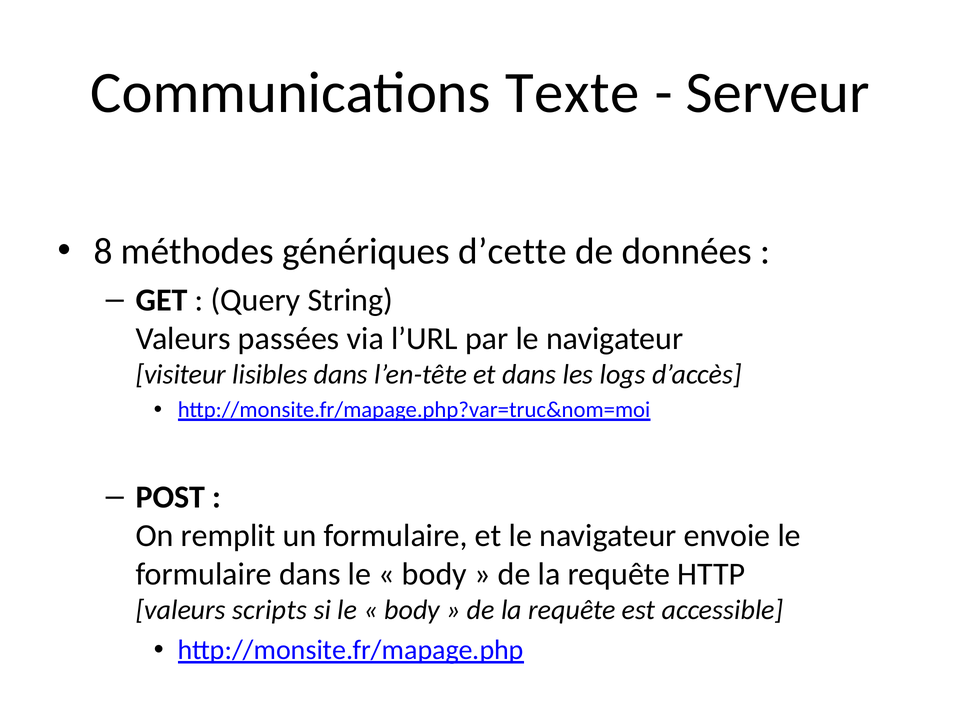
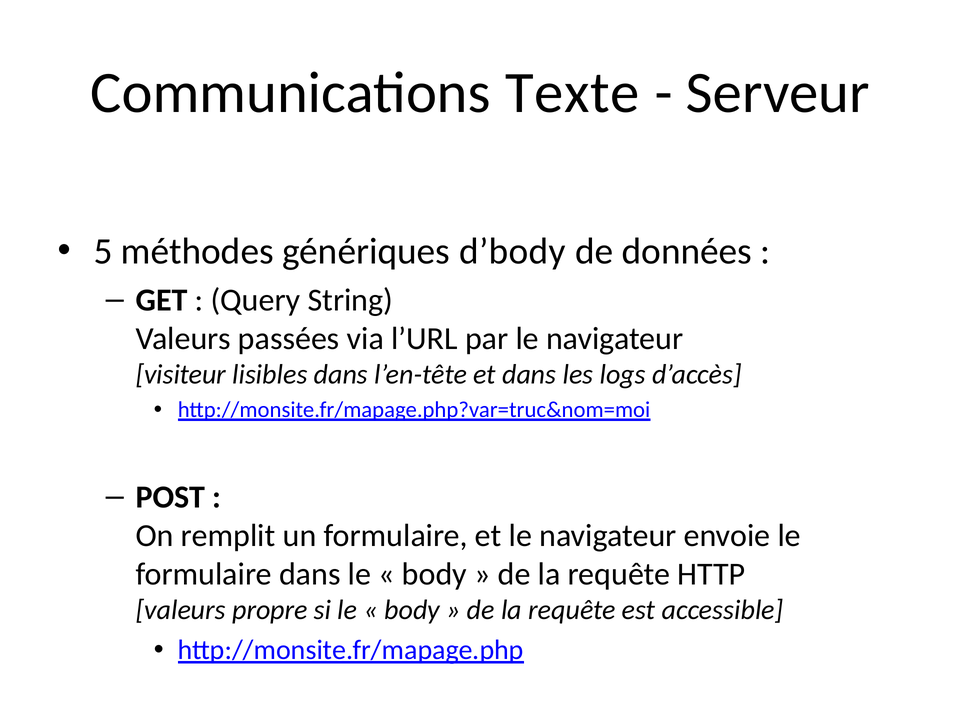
8: 8 -> 5
d’cette: d’cette -> d’body
scripts: scripts -> propre
